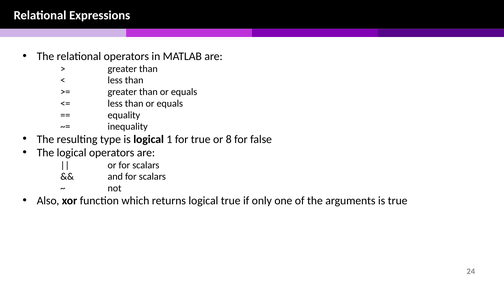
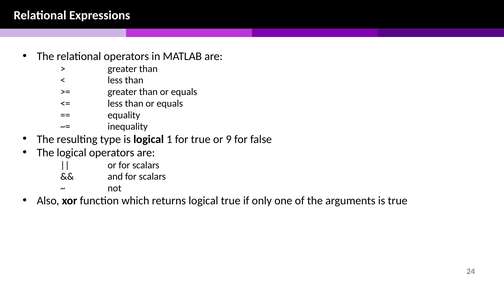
8: 8 -> 9
